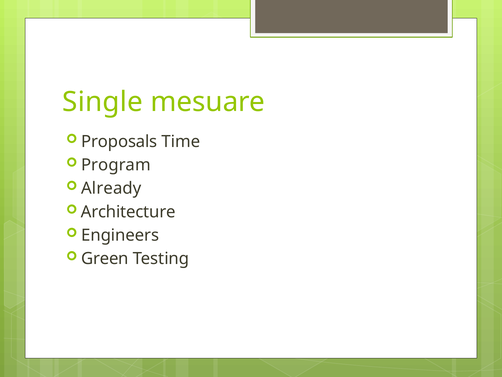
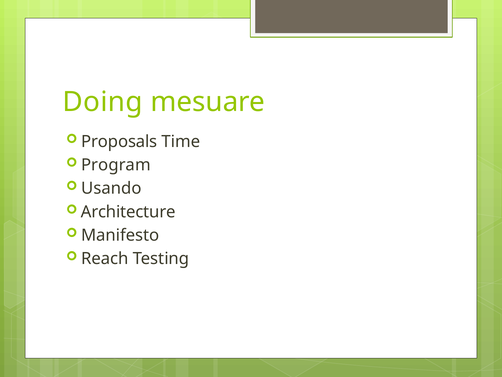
Single: Single -> Doing
Already: Already -> Usando
Engineers: Engineers -> Manifesto
Green: Green -> Reach
